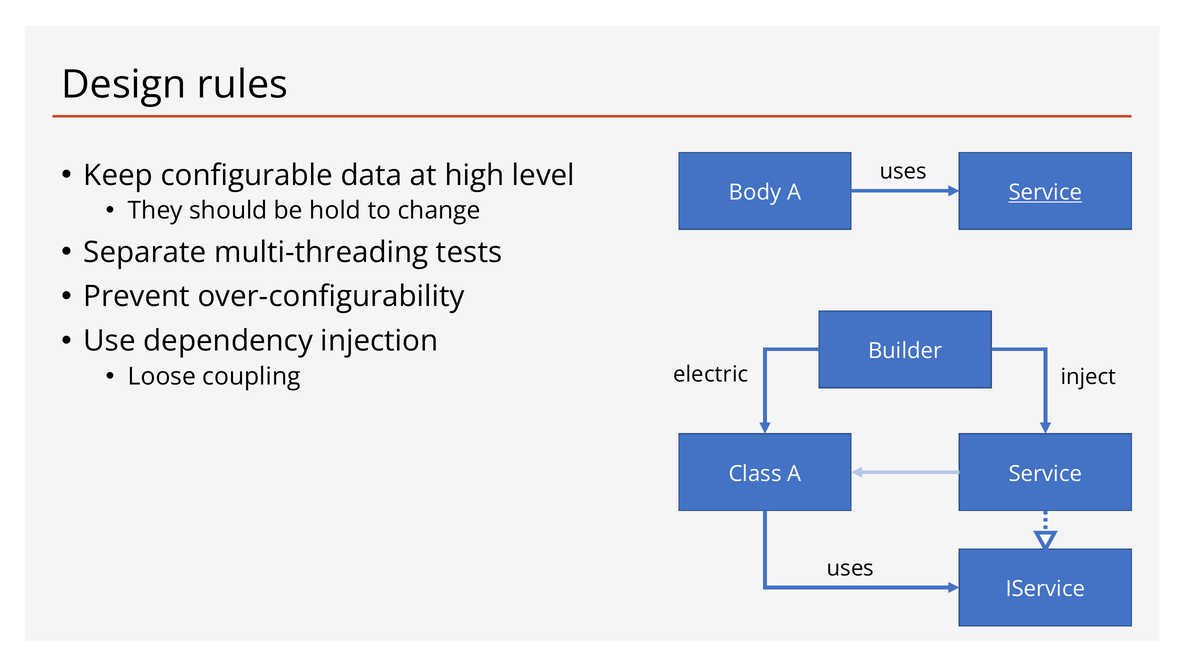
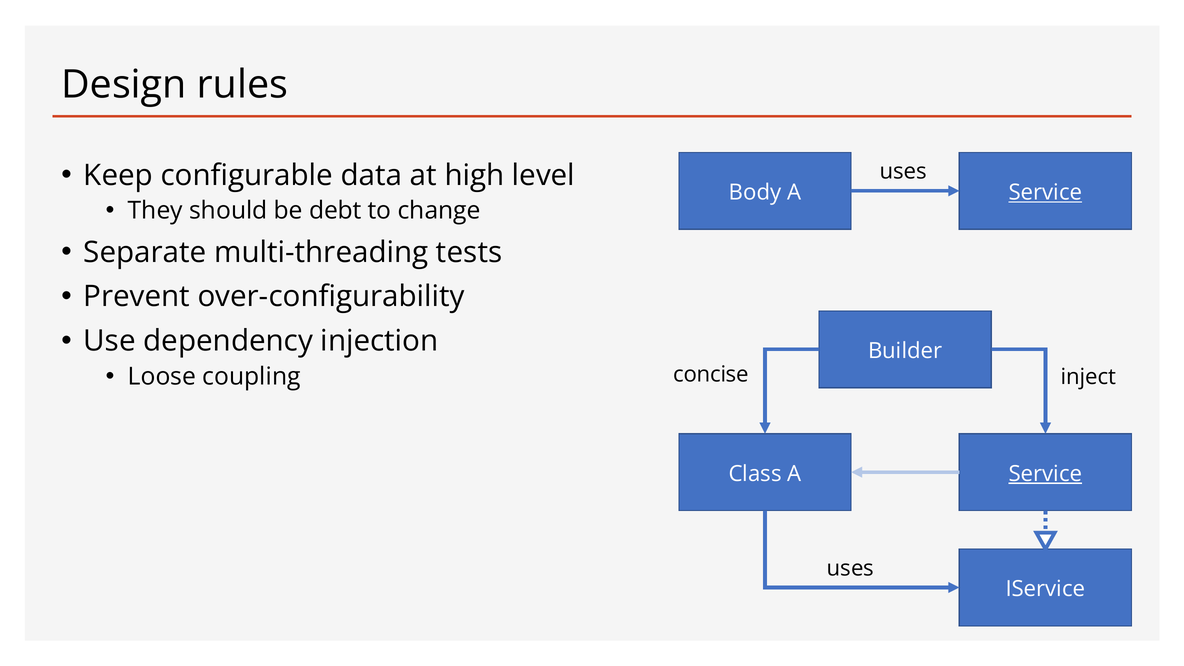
hold: hold -> debt
electric: electric -> concise
Service at (1045, 474) underline: none -> present
